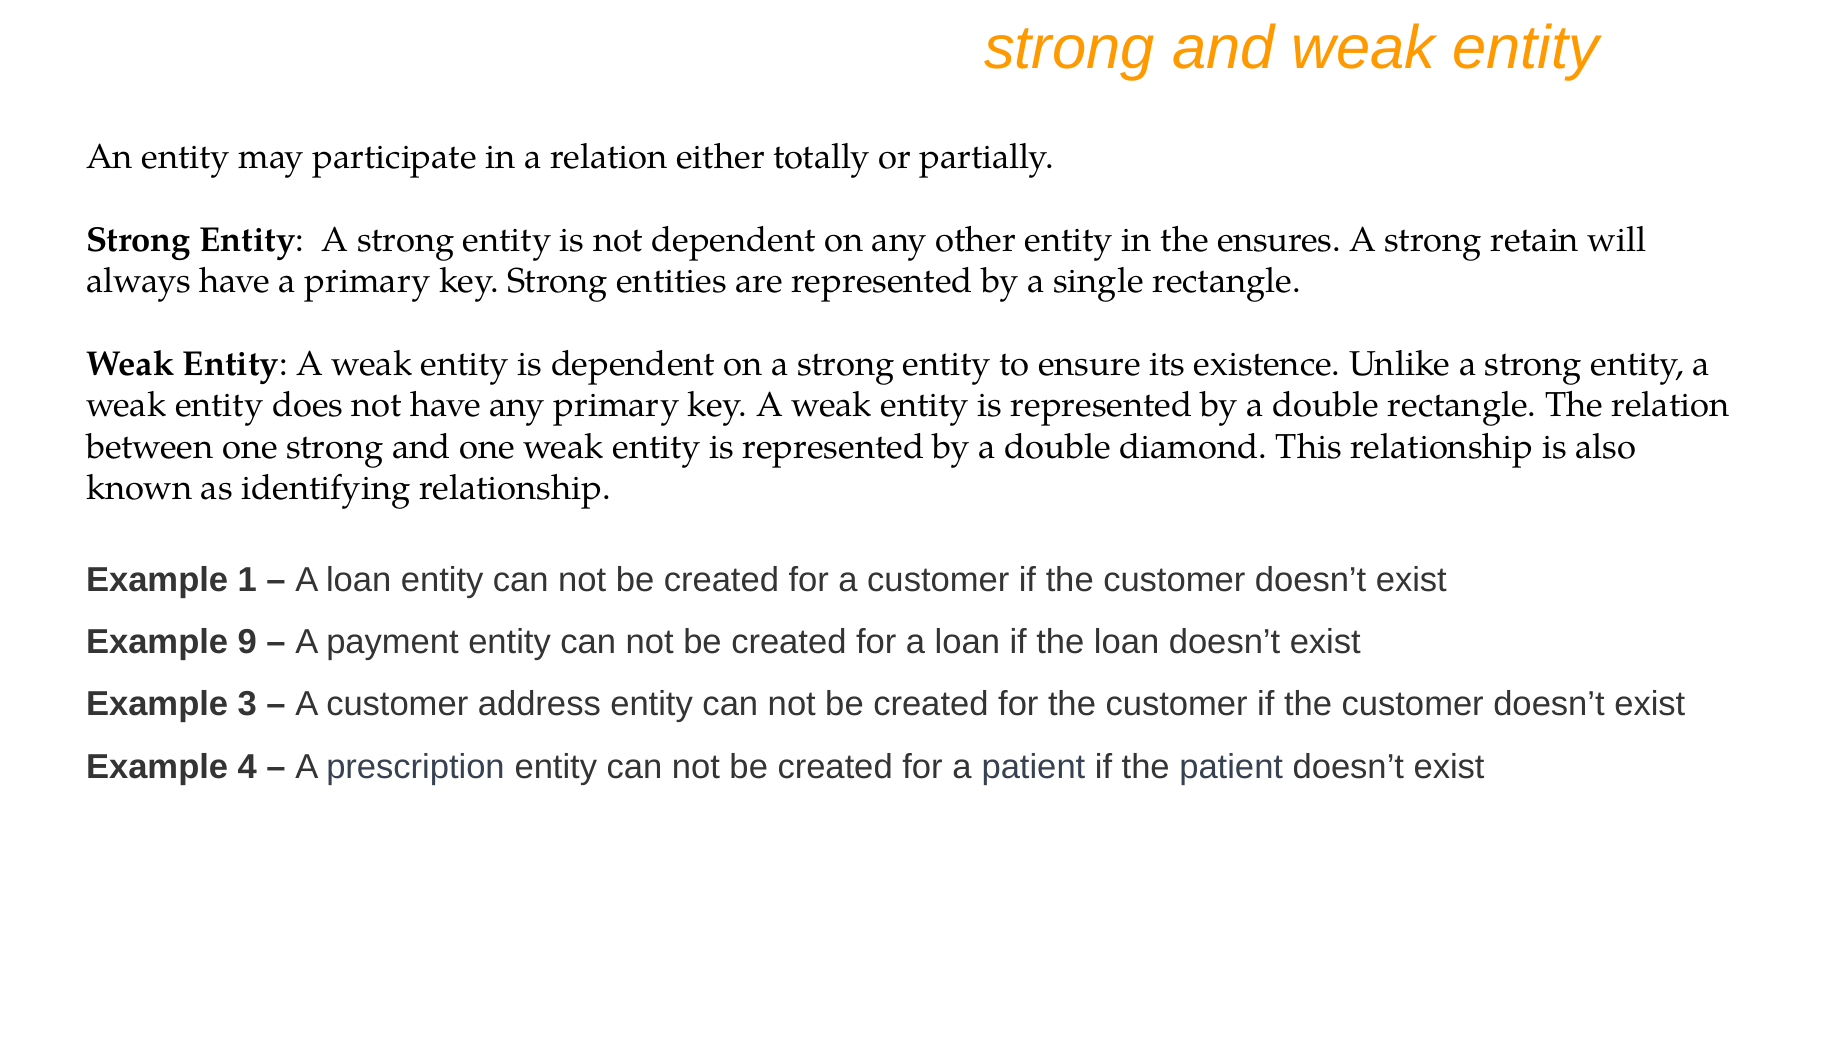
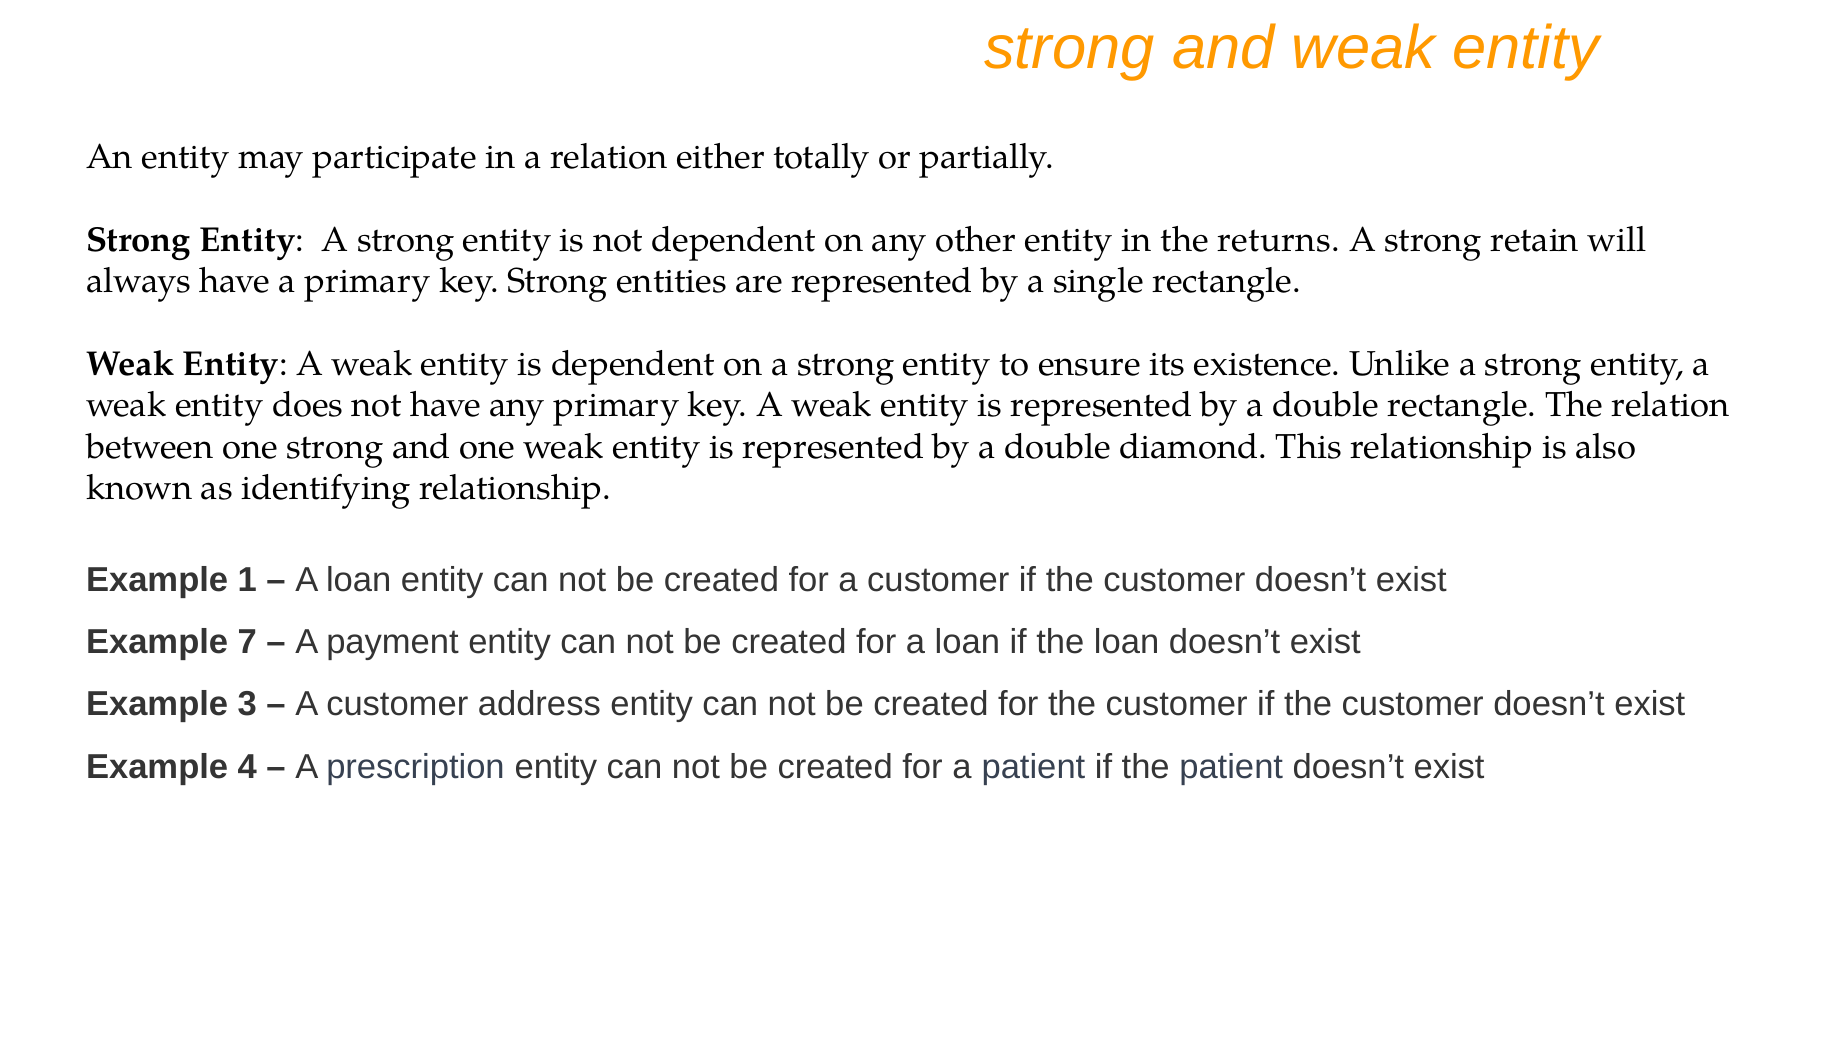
ensures: ensures -> returns
9: 9 -> 7
